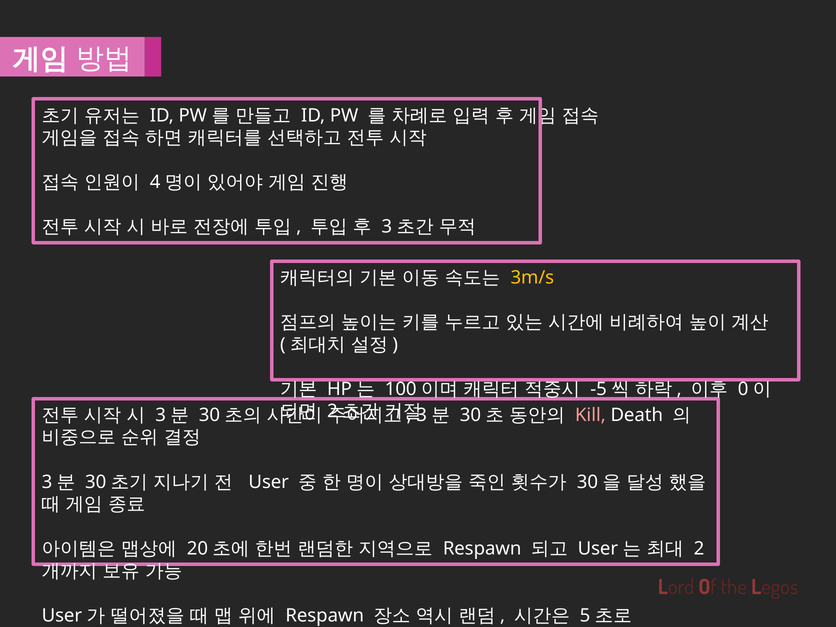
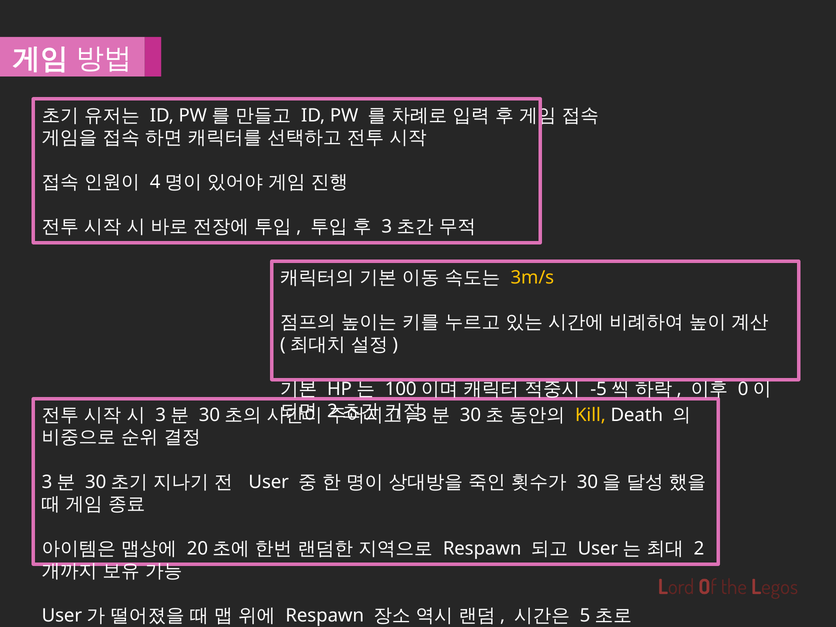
Kill colour: pink -> yellow
